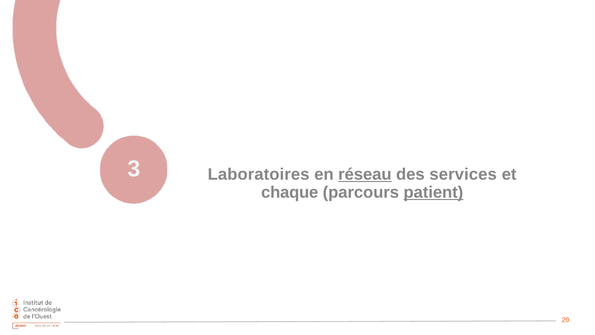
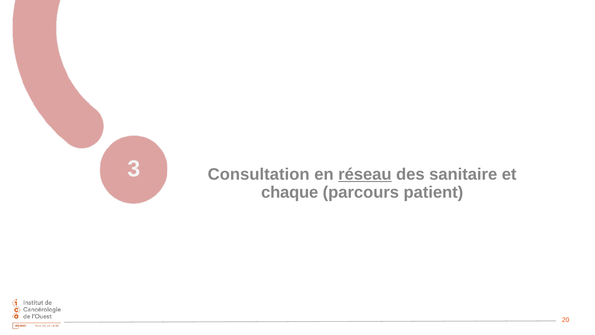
Laboratoires: Laboratoires -> Consultation
services: services -> sanitaire
patient underline: present -> none
